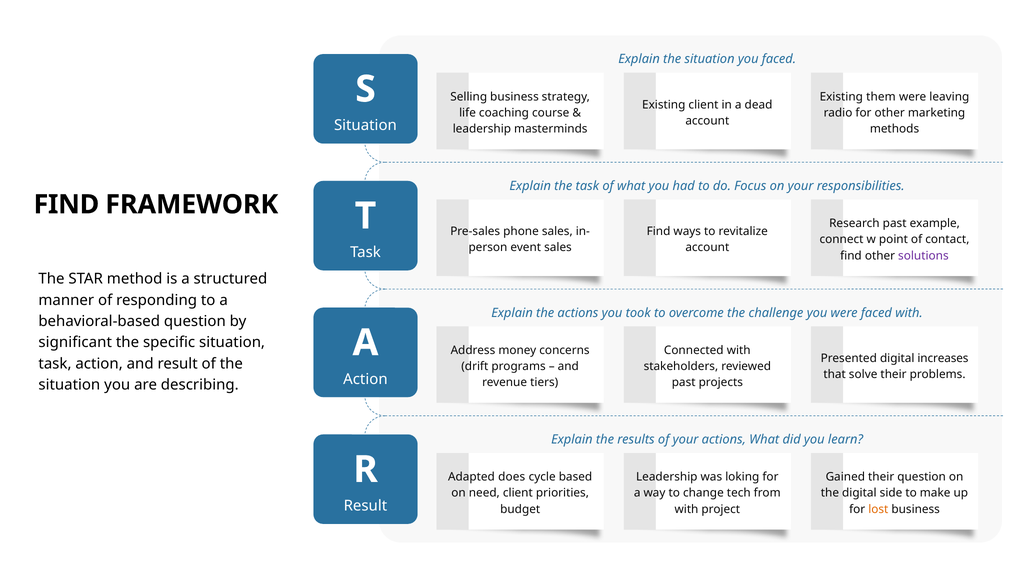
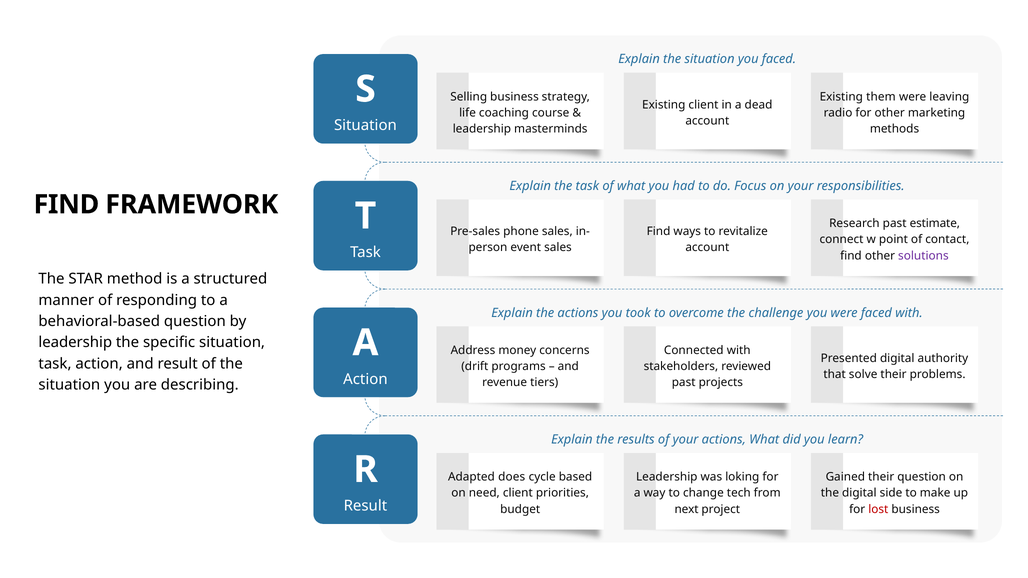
example: example -> estimate
significant at (75, 343): significant -> leadership
increases: increases -> authority
with at (687, 509): with -> next
lost colour: orange -> red
